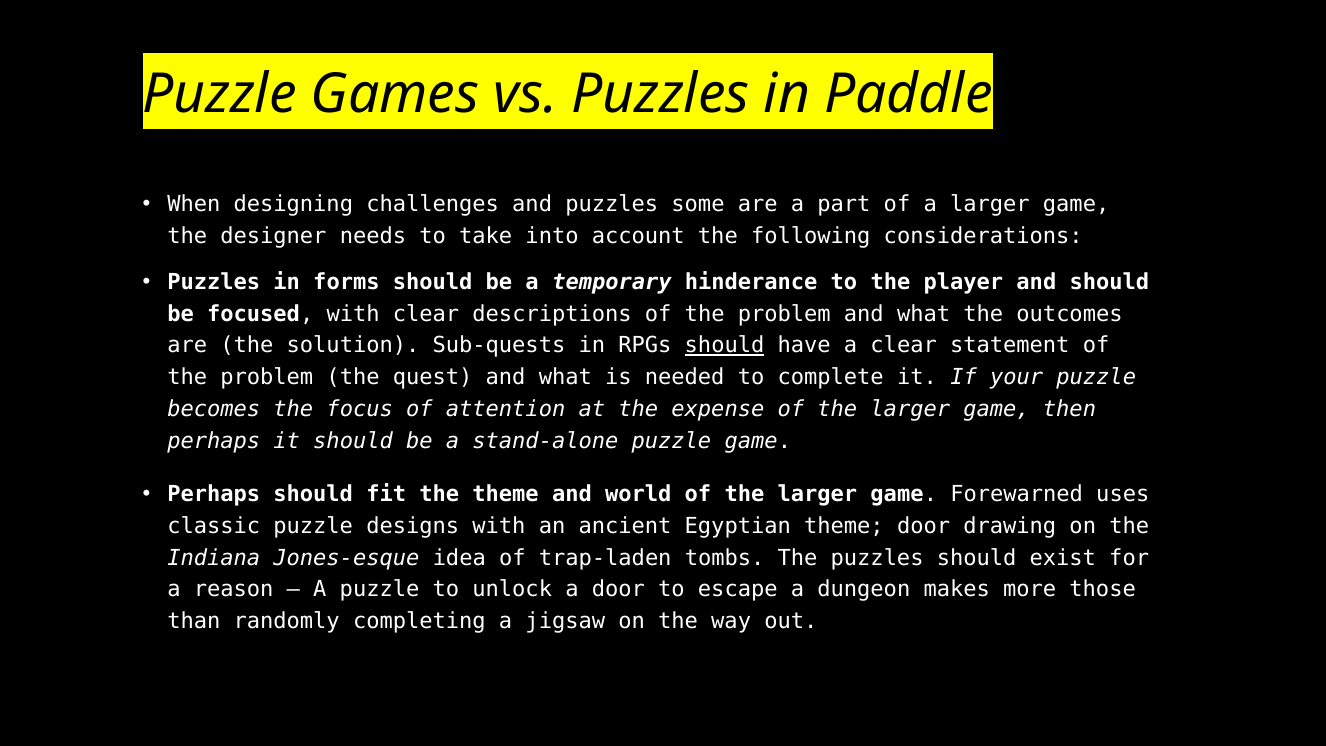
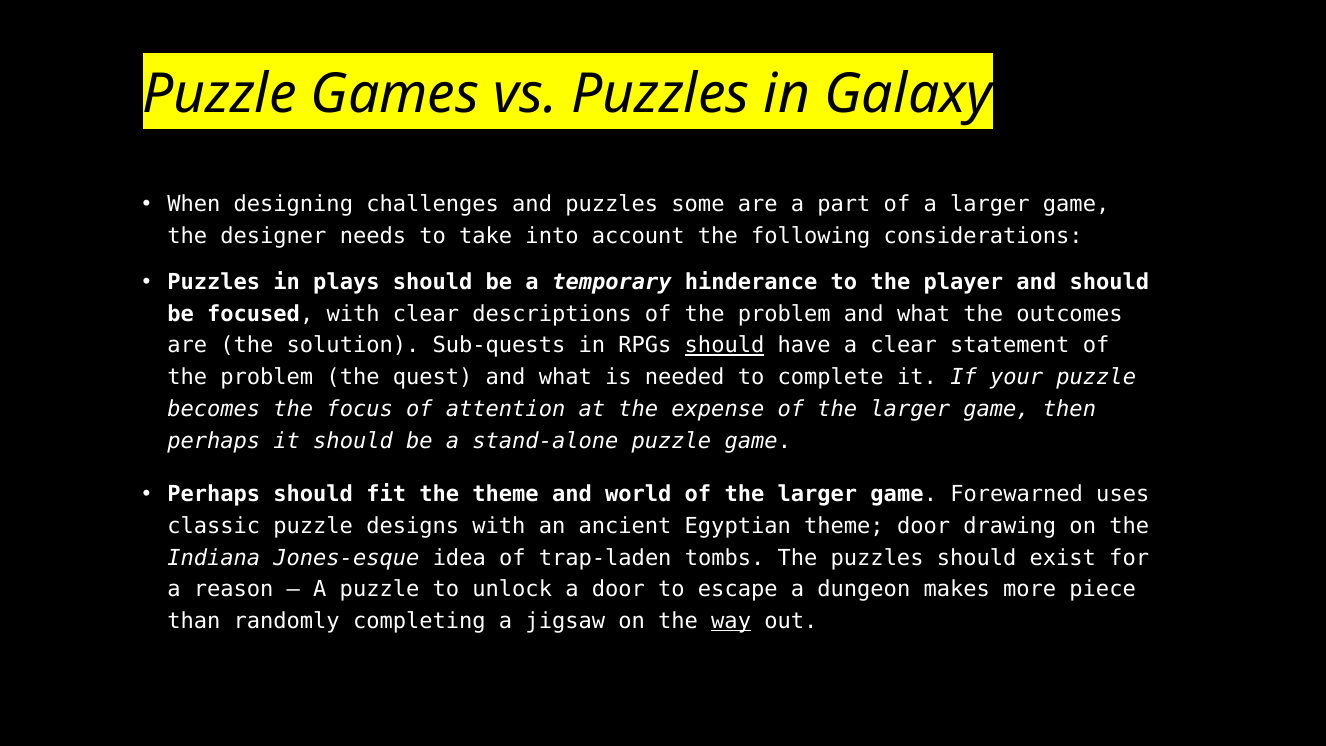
Paddle: Paddle -> Galaxy
forms: forms -> plays
those: those -> piece
way underline: none -> present
